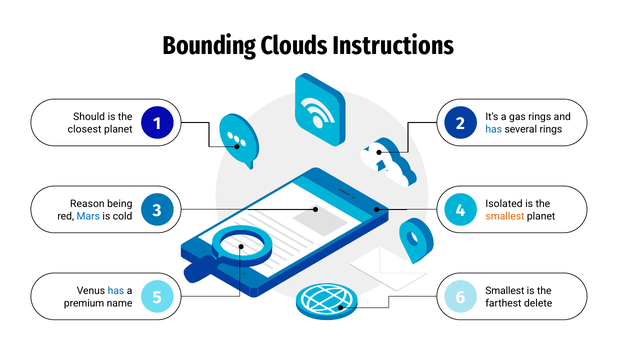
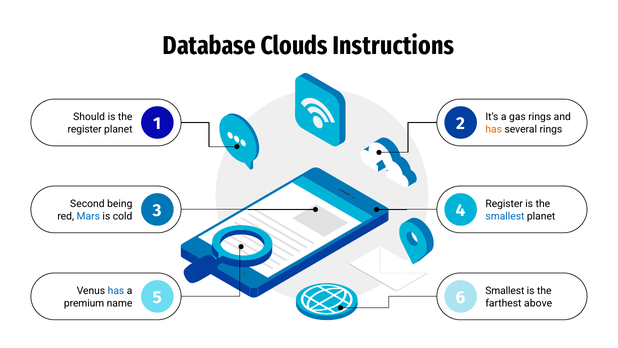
Bounding: Bounding -> Database
closest at (85, 129): closest -> register
has at (494, 129) colour: blue -> orange
Reason: Reason -> Second
Isolated at (504, 204): Isolated -> Register
smallest at (505, 216) colour: orange -> blue
delete: delete -> above
